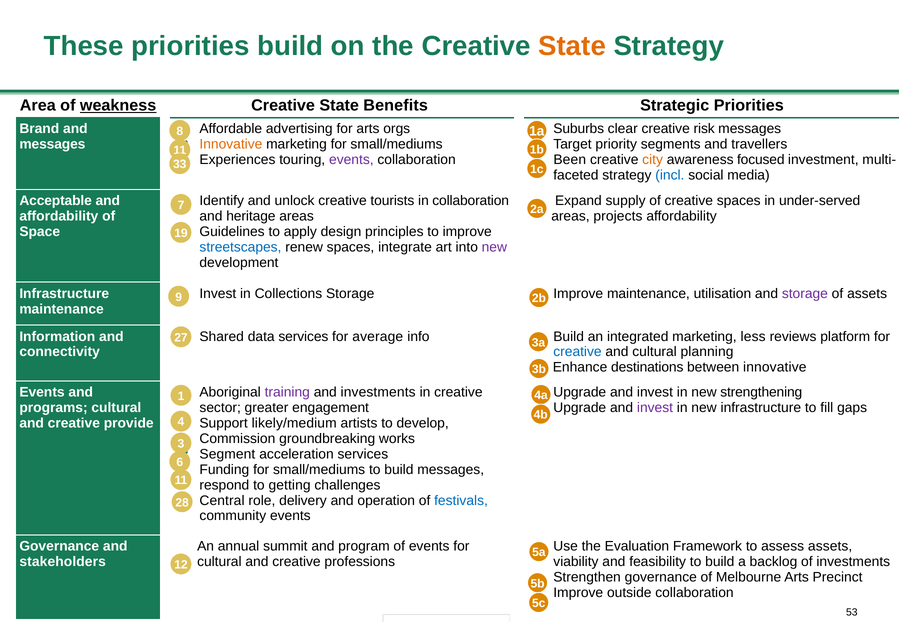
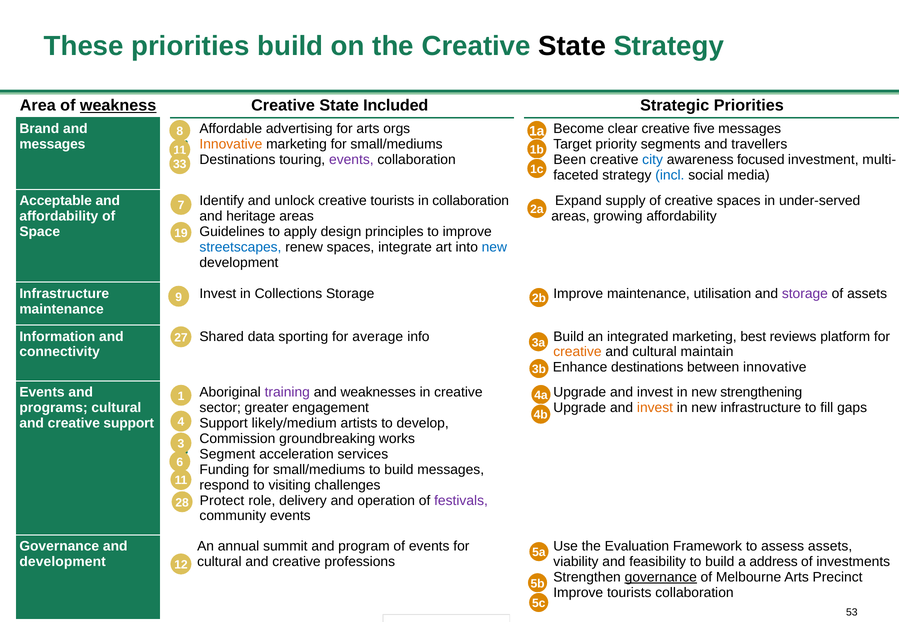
State at (572, 46) colour: orange -> black
Benefits: Benefits -> Included
Suburbs: Suburbs -> Become
risk: risk -> five
Experiences at (237, 160): Experiences -> Destinations
city colour: orange -> blue
projects: projects -> growing
new at (494, 247) colour: purple -> blue
data services: services -> sporting
less: less -> best
creative at (577, 352) colour: blue -> orange
planning: planning -> maintain
and investments: investments -> weaknesses
invest at (655, 408) colour: purple -> orange
creative provide: provide -> support
getting: getting -> visiting
Central: Central -> Protect
festivals colour: blue -> purple
stakeholders at (63, 562): stakeholders -> development
backlog: backlog -> address
governance at (661, 578) underline: none -> present
Improve outside: outside -> tourists
